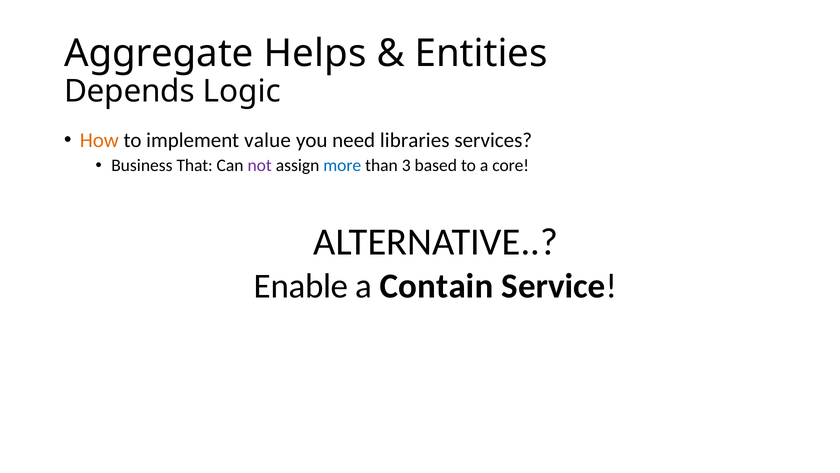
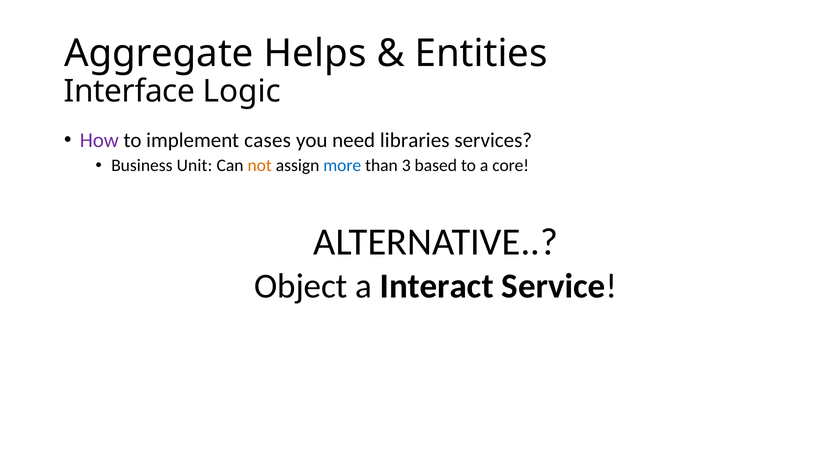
Depends: Depends -> Interface
How colour: orange -> purple
value: value -> cases
That: That -> Unit
not colour: purple -> orange
Enable: Enable -> Object
Contain: Contain -> Interact
